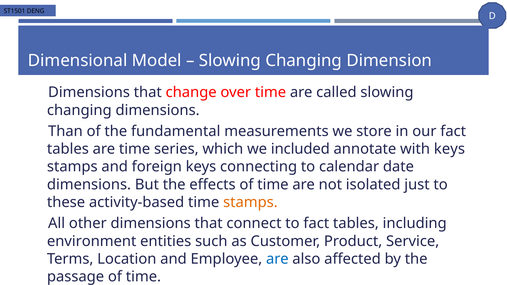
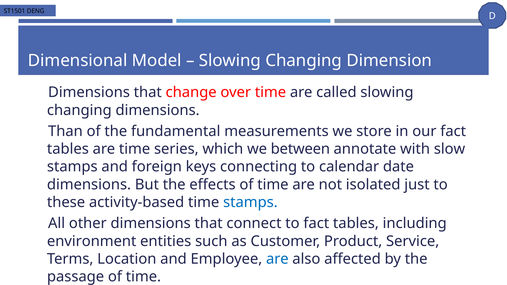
included: included -> between
with keys: keys -> slow
stamps at (250, 202) colour: orange -> blue
